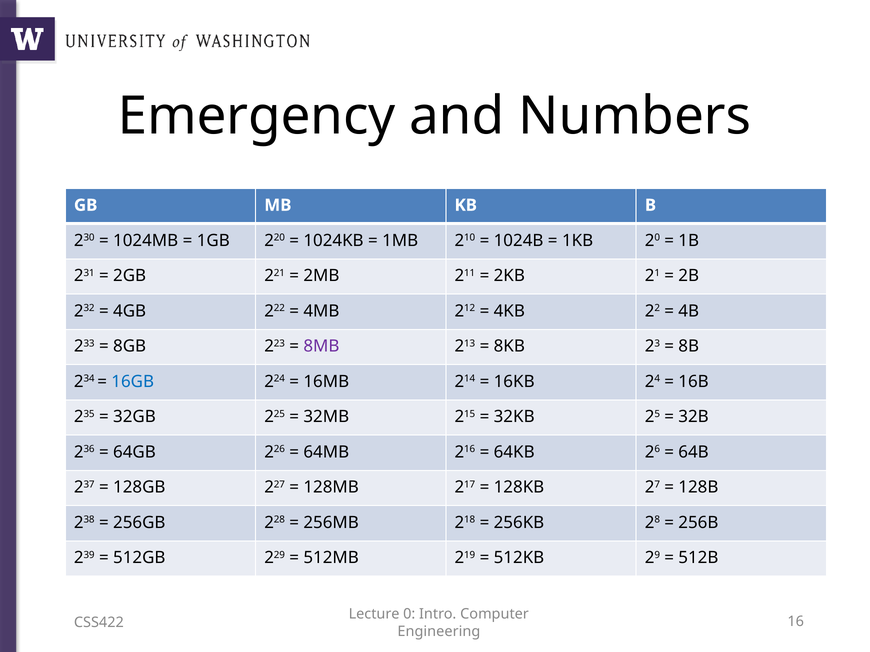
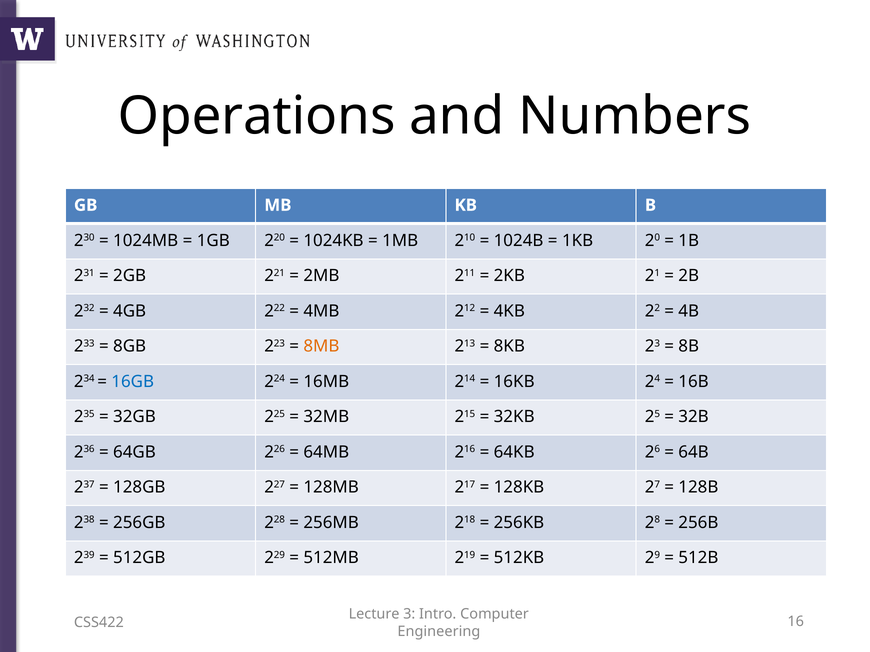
Emergency: Emergency -> Operations
8MB colour: purple -> orange
0: 0 -> 3
